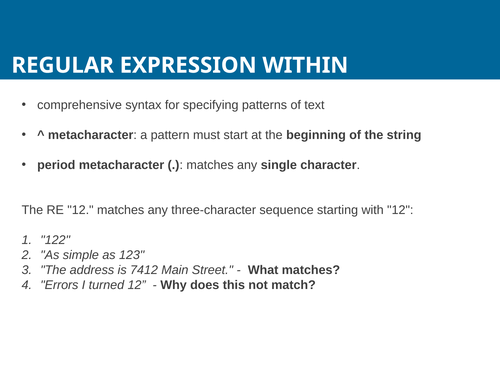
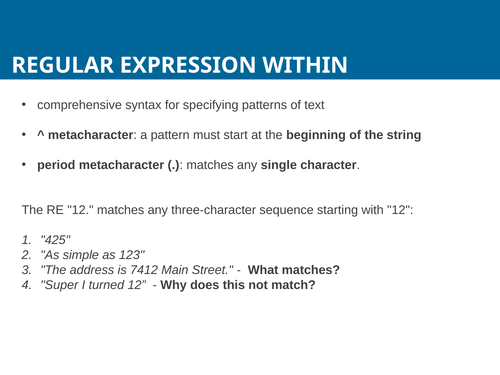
122: 122 -> 425
Errors: Errors -> Super
